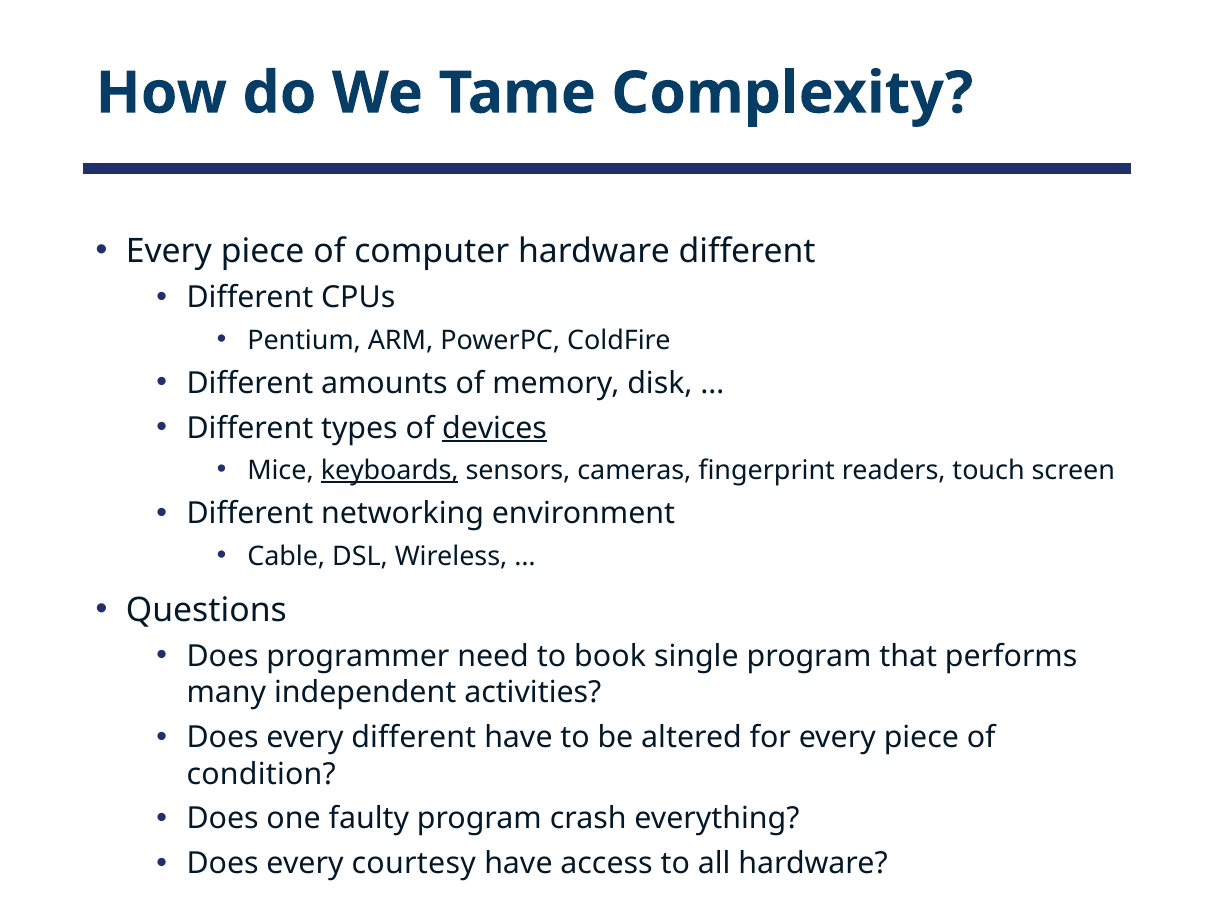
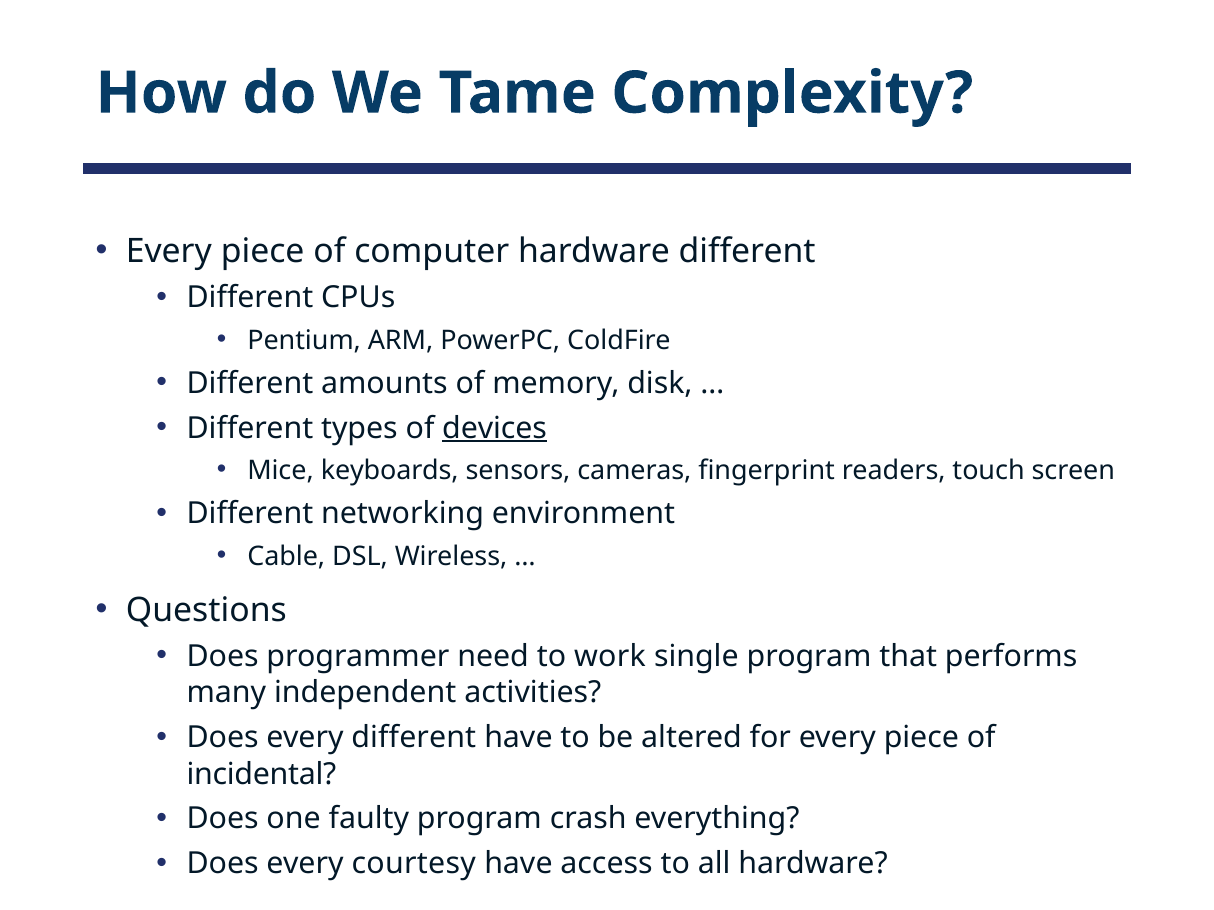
keyboards underline: present -> none
book: book -> work
condition: condition -> incidental
